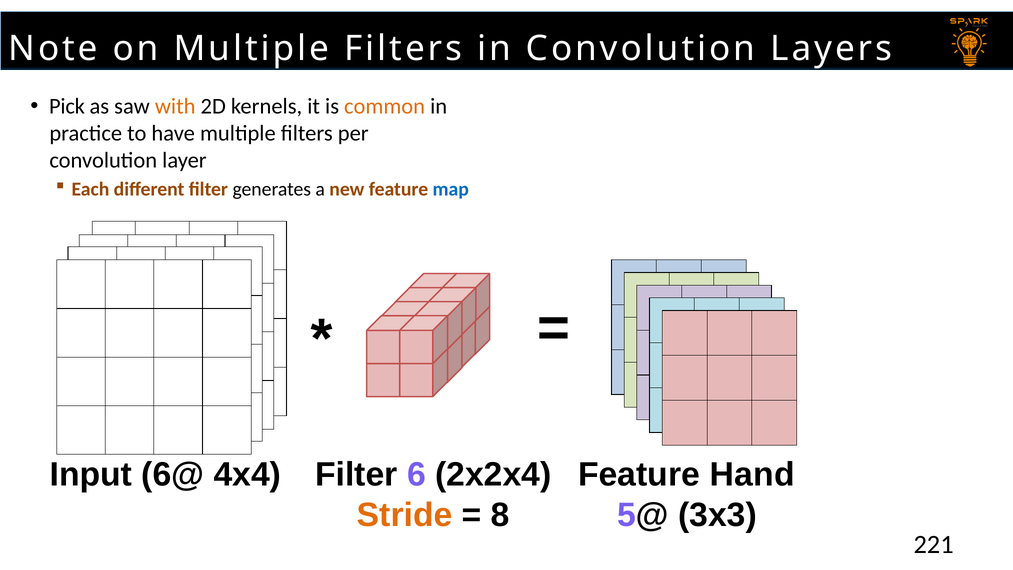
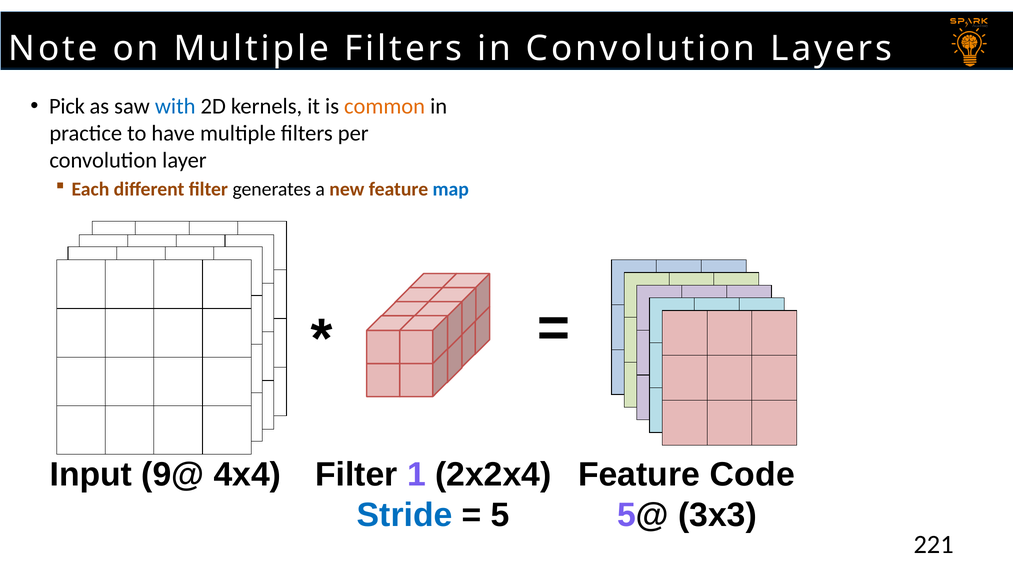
with colour: orange -> blue
6@: 6@ -> 9@
6: 6 -> 1
Hand: Hand -> Code
Stride colour: orange -> blue
8: 8 -> 5
